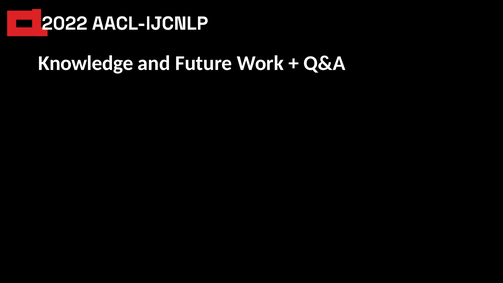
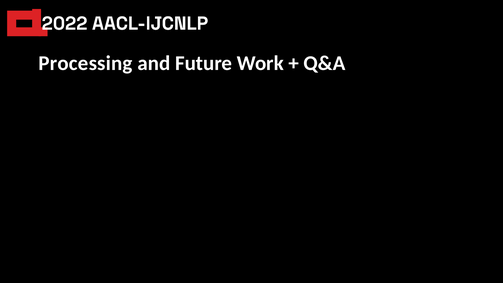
Knowledge: Knowledge -> Processing
